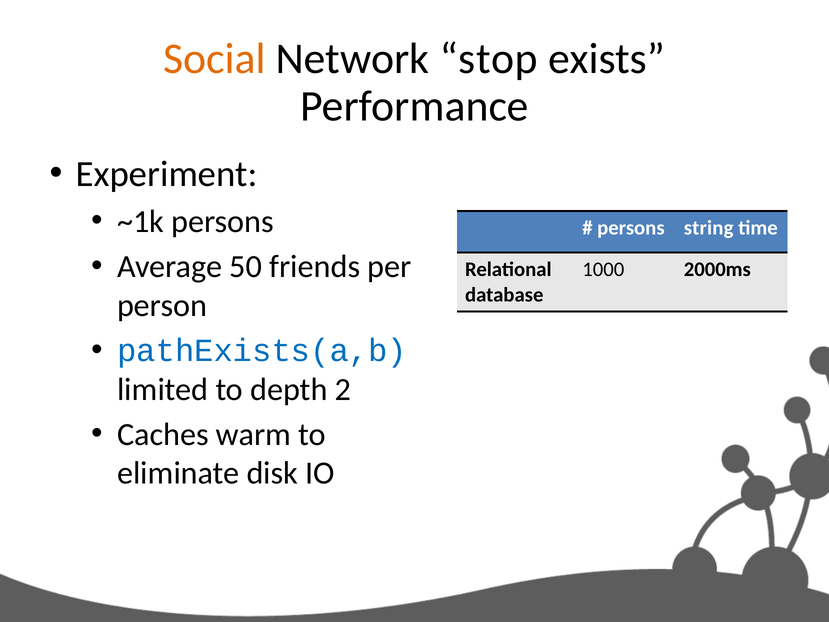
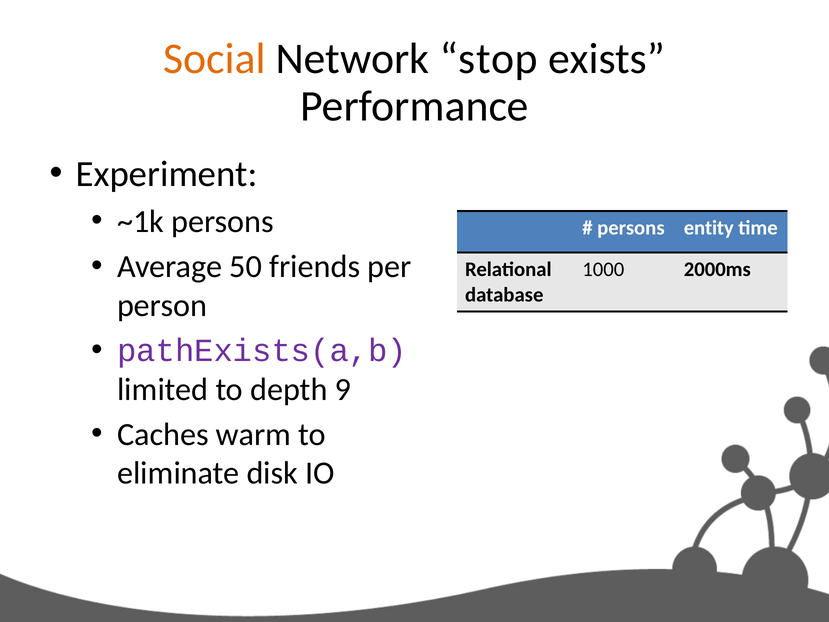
string: string -> entity
pathExists(a,b colour: blue -> purple
2: 2 -> 9
